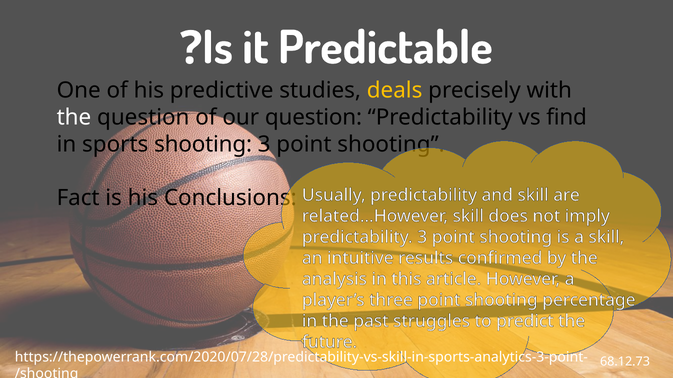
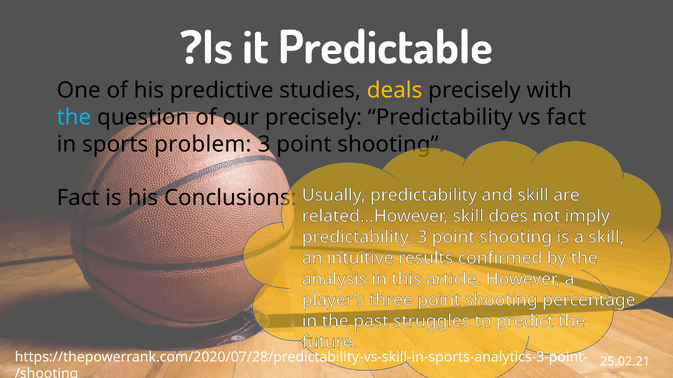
the at (74, 118) colour: white -> light blue
our question: question -> precisely
vs find: find -> fact
sports shooting: shooting -> problem
68.12.73: 68.12.73 -> 25.02.21
